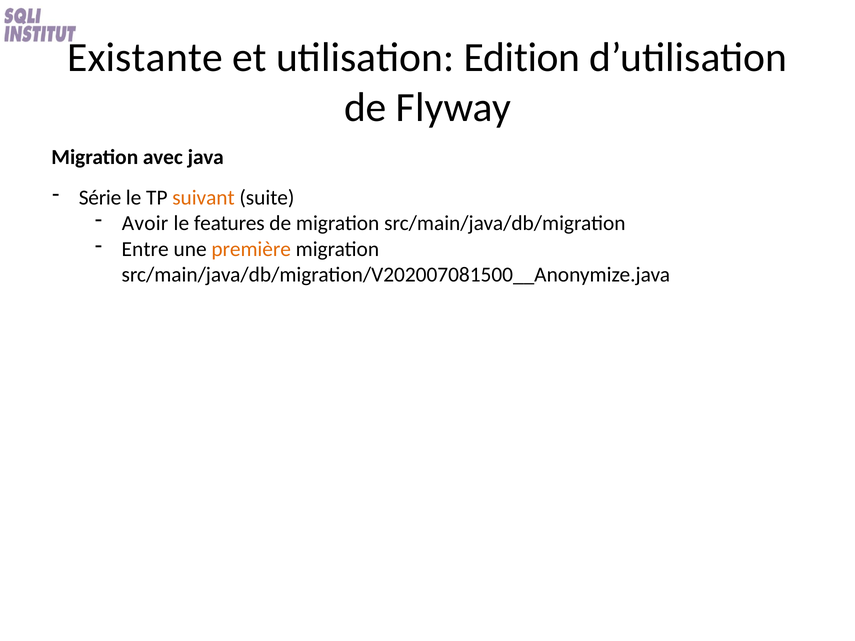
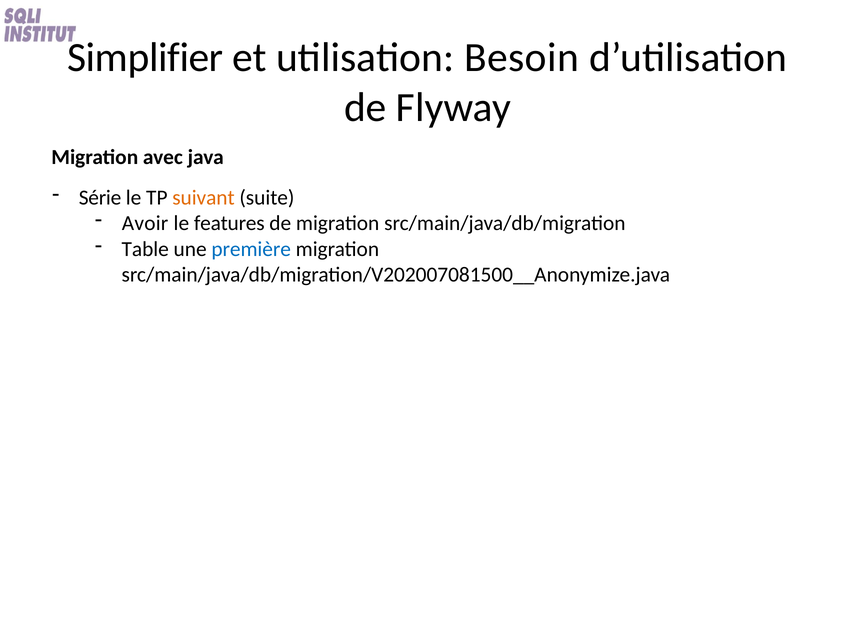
Existante: Existante -> Simplifier
Edition: Edition -> Besoin
Entre: Entre -> Table
première colour: orange -> blue
